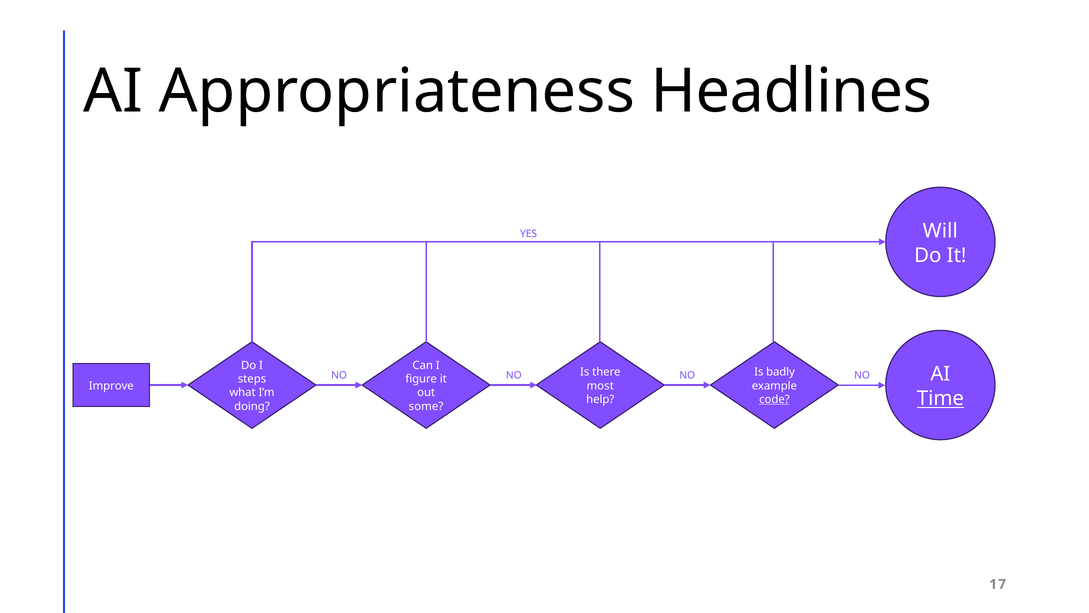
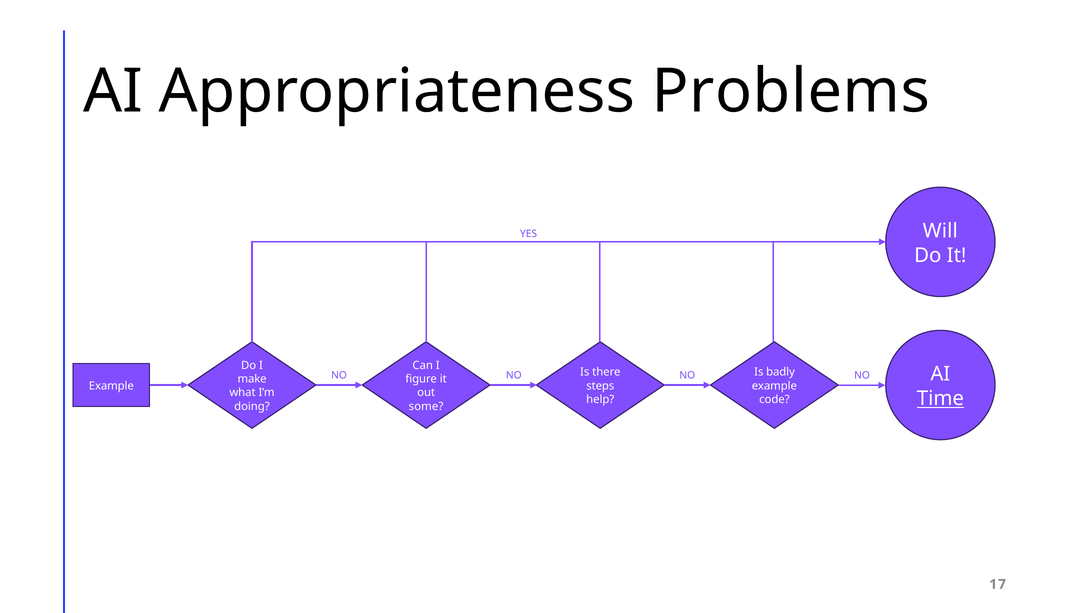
Headlines: Headlines -> Problems
steps: steps -> make
Improve at (111, 386): Improve -> Example
most: most -> steps
code underline: present -> none
